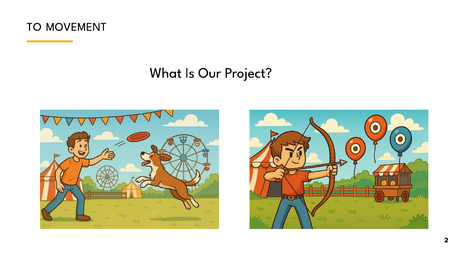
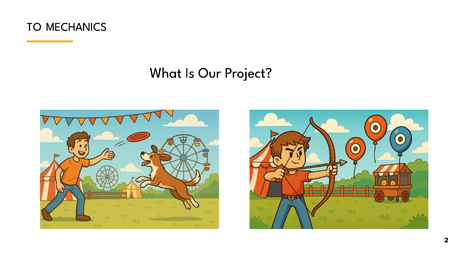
MOVEMENT: MOVEMENT -> MECHANICS
